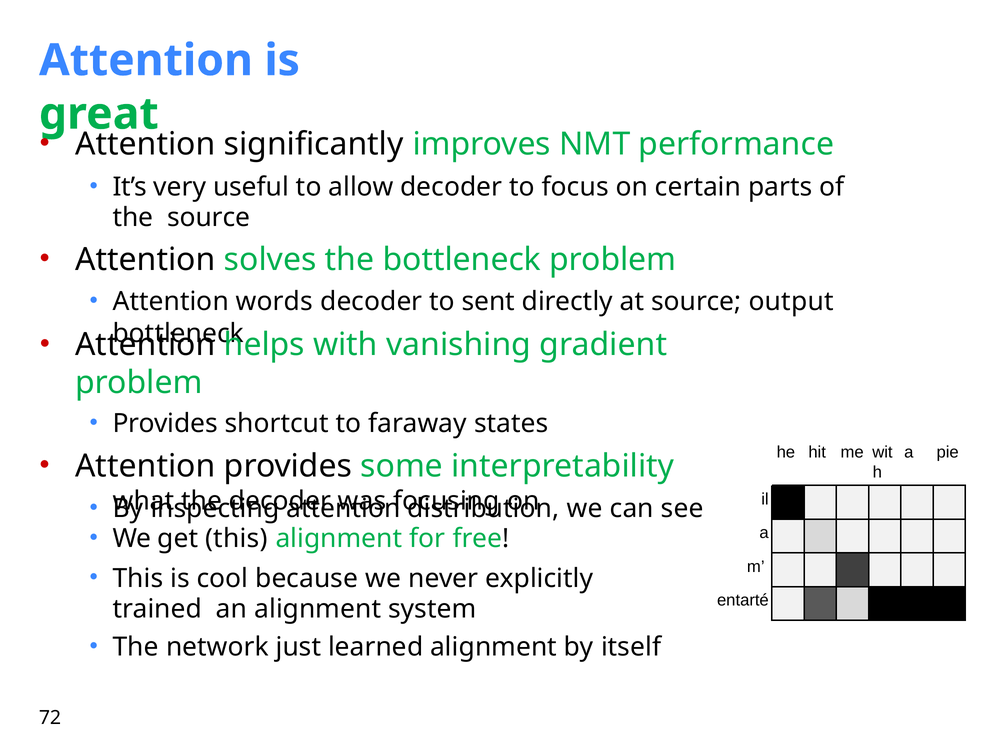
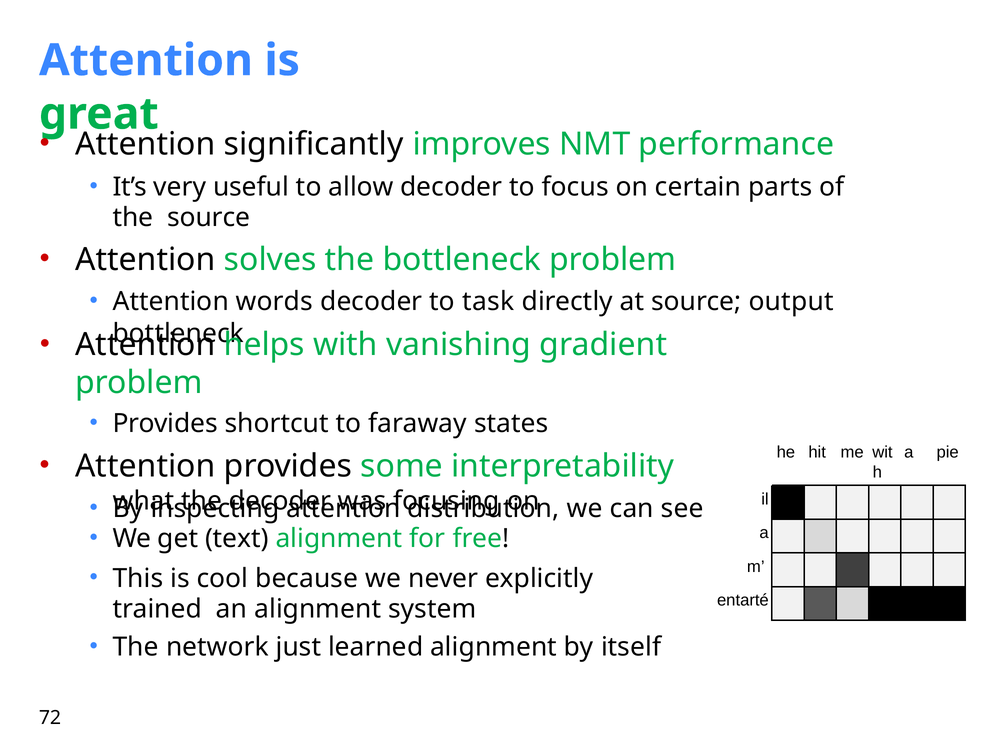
sent: sent -> task
get this: this -> text
